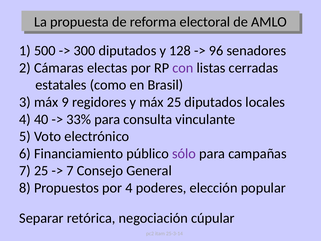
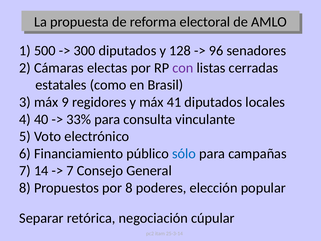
máx 25: 25 -> 41
sólo colour: purple -> blue
7 25: 25 -> 14
por 4: 4 -> 8
